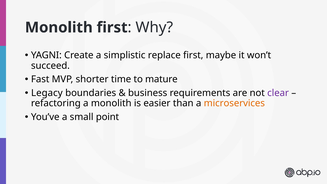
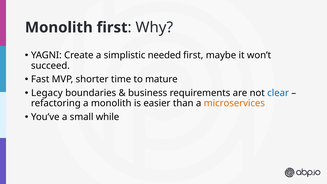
replace: replace -> needed
clear colour: purple -> blue
point: point -> while
